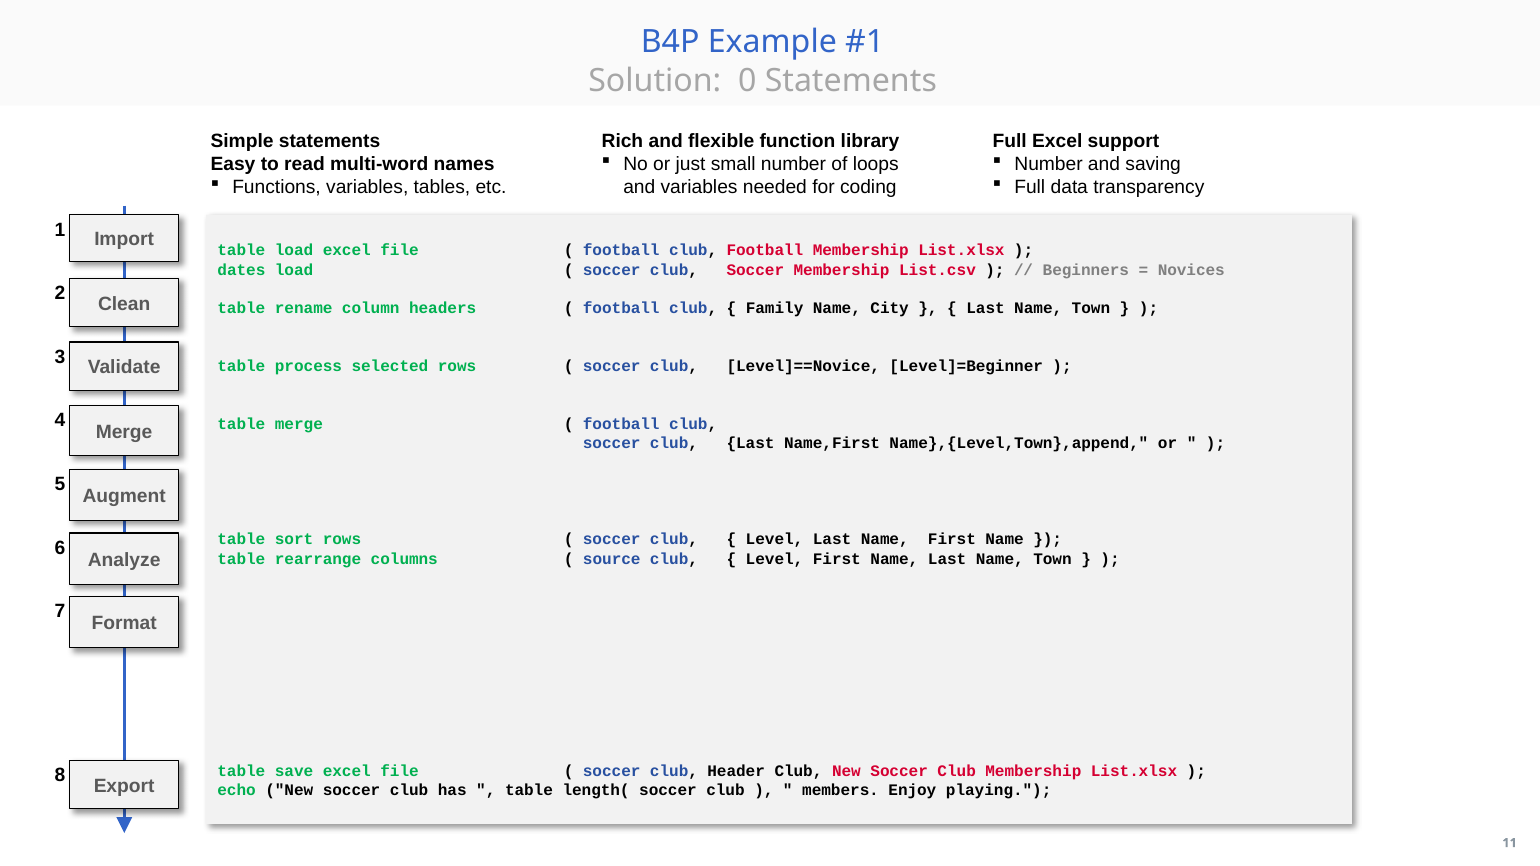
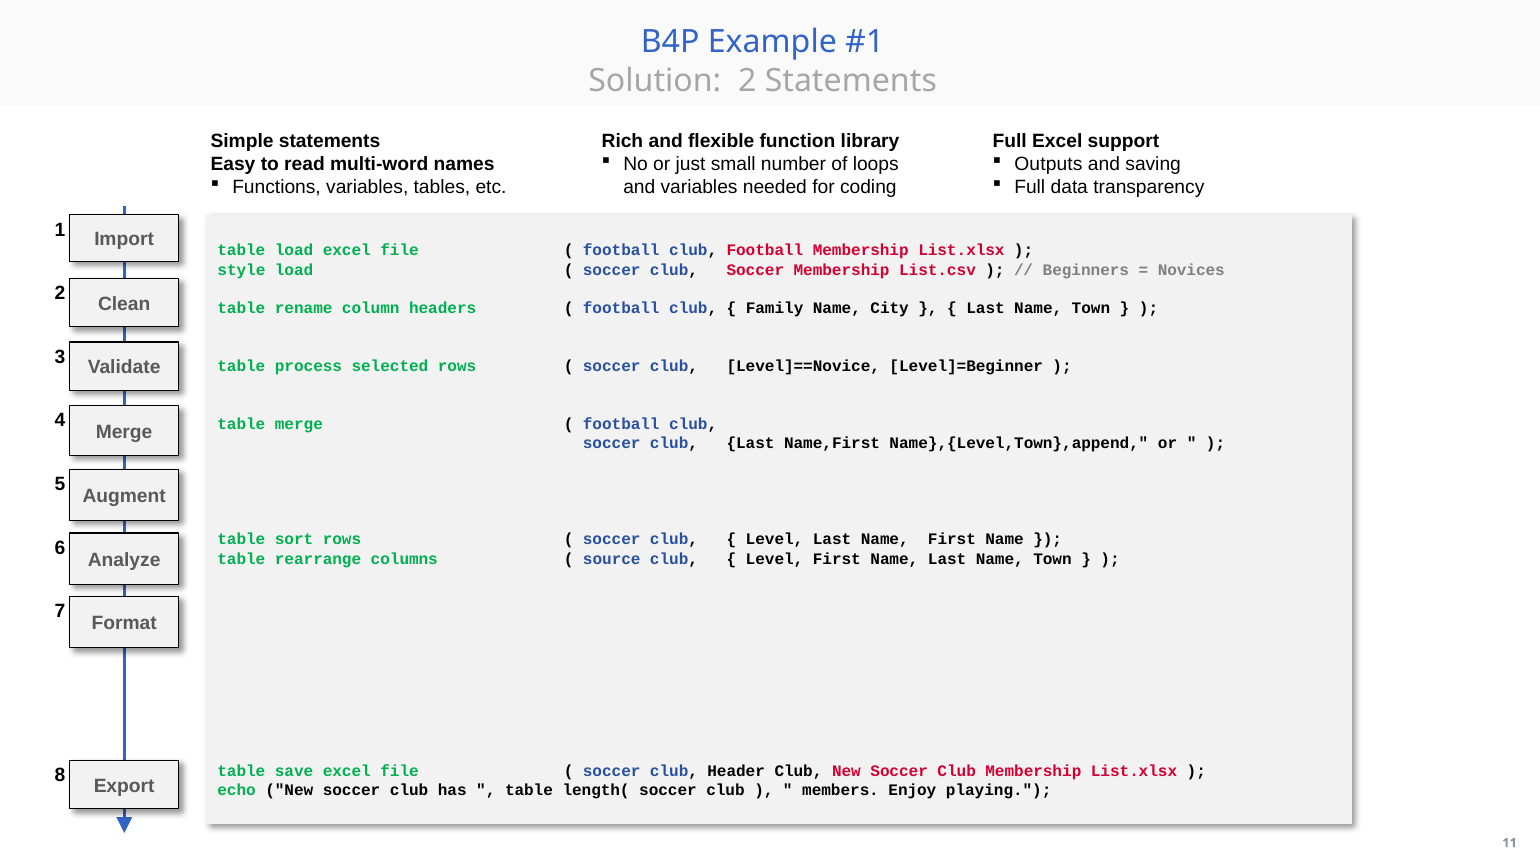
Solution 0: 0 -> 2
Number at (1049, 164): Number -> Outputs
dates: dates -> style
